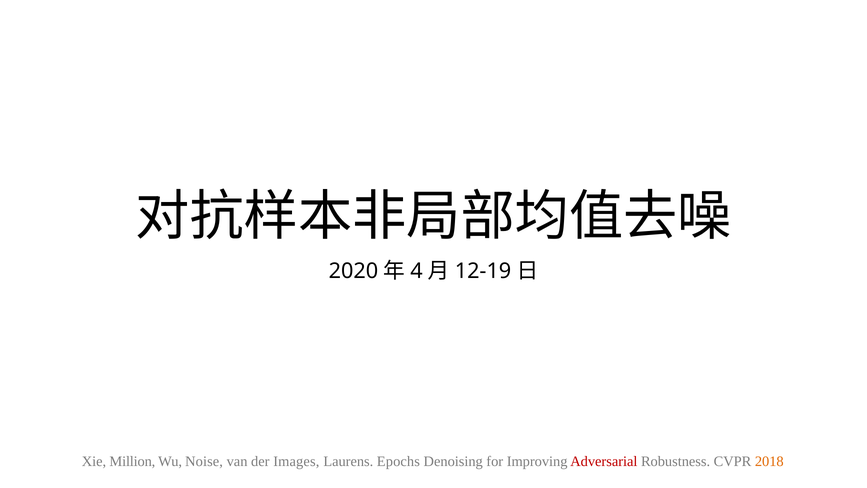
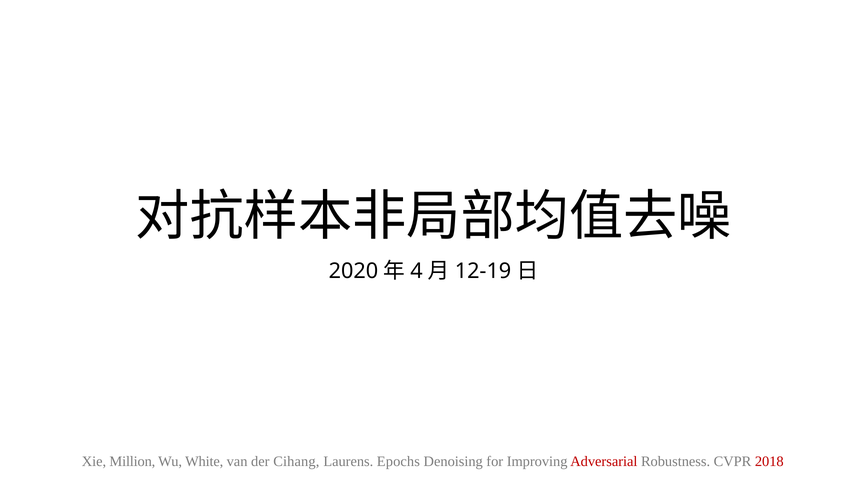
Noise: Noise -> White
Images: Images -> Cihang
2018 colour: orange -> red
